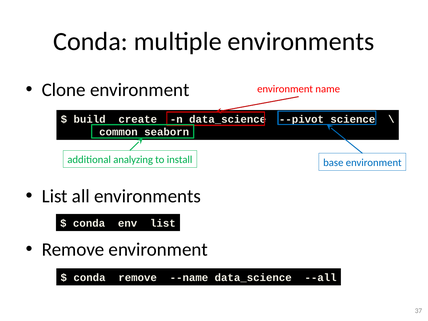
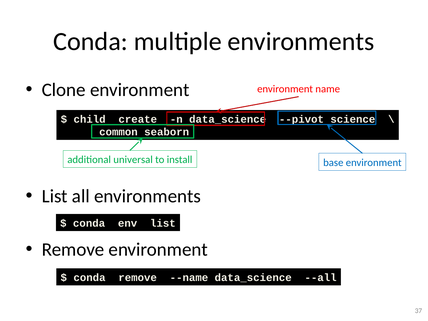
build: build -> child
analyzing: analyzing -> universal
